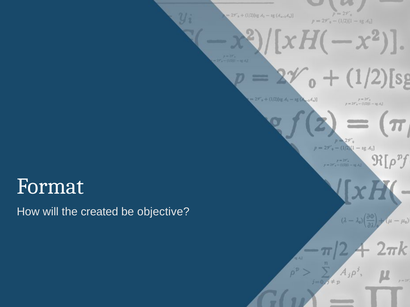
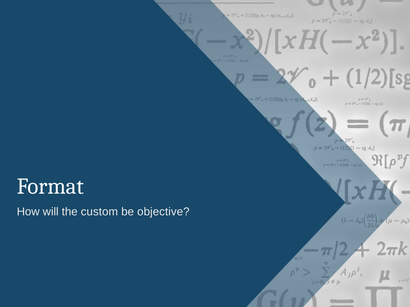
created: created -> custom
